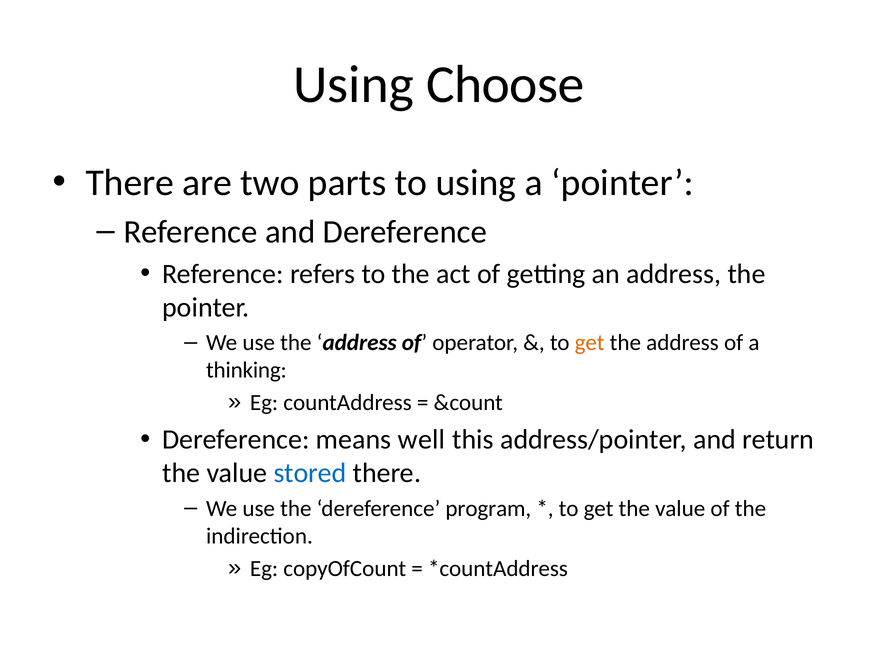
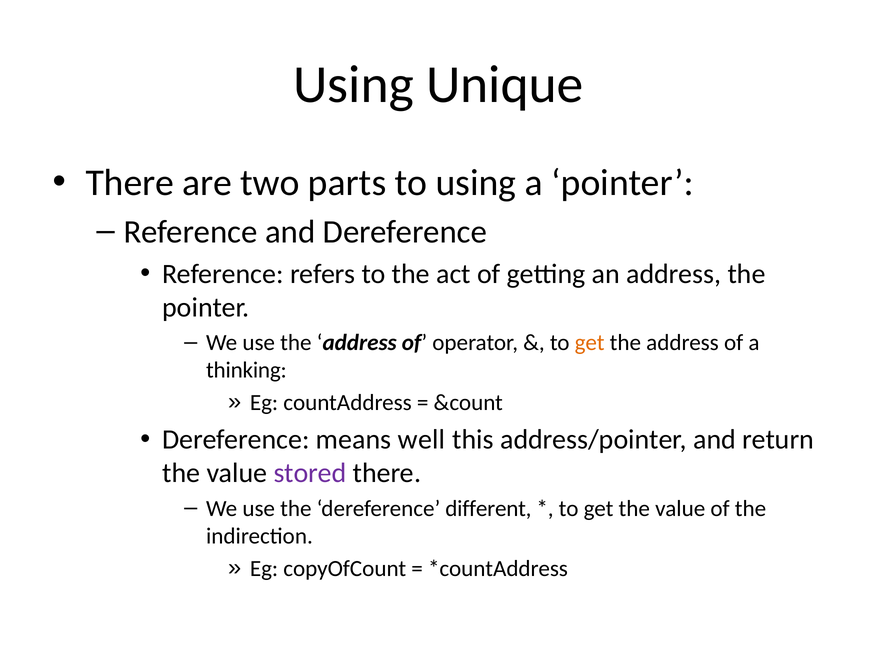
Choose: Choose -> Unique
stored colour: blue -> purple
program: program -> different
